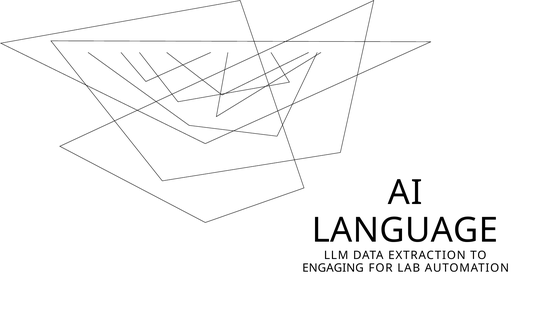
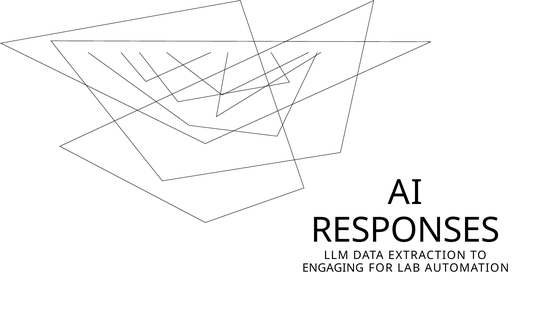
LANGUAGE: LANGUAGE -> RESPONSES
